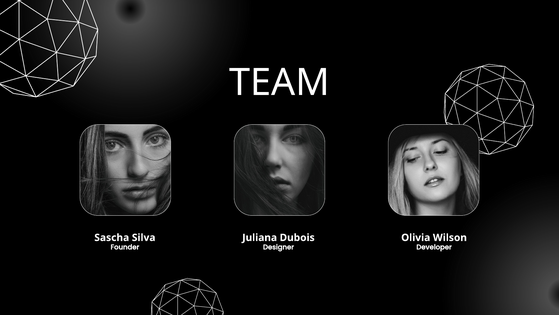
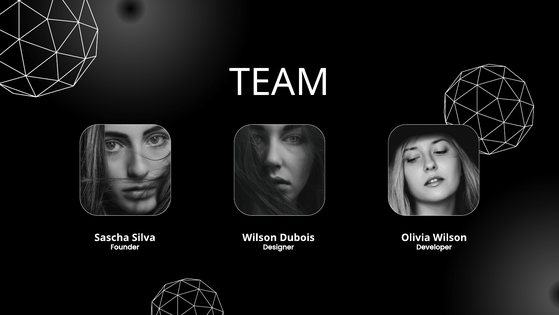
Juliana at (260, 237): Juliana -> Wilson
